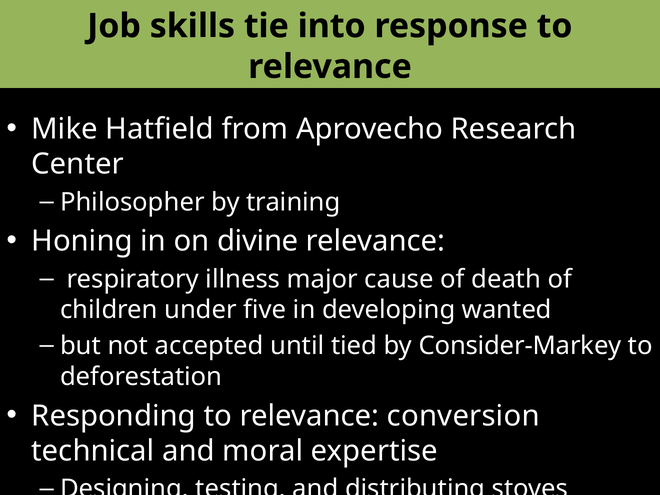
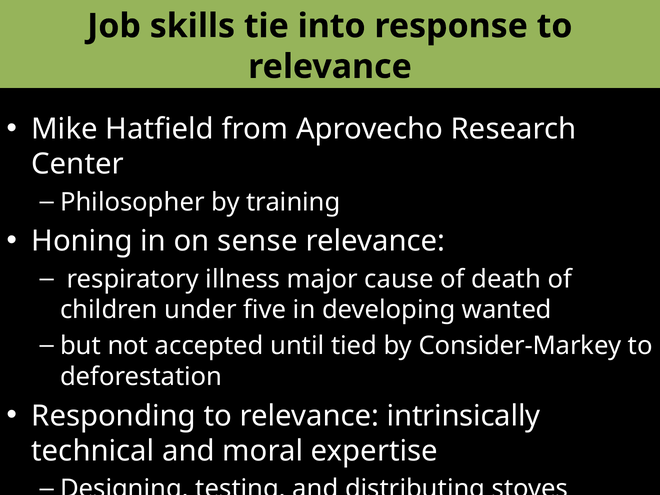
divine: divine -> sense
conversion: conversion -> intrinsically
